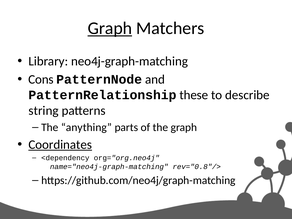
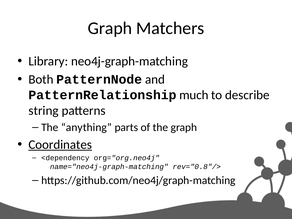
Graph at (110, 28) underline: present -> none
Cons: Cons -> Both
these: these -> much
